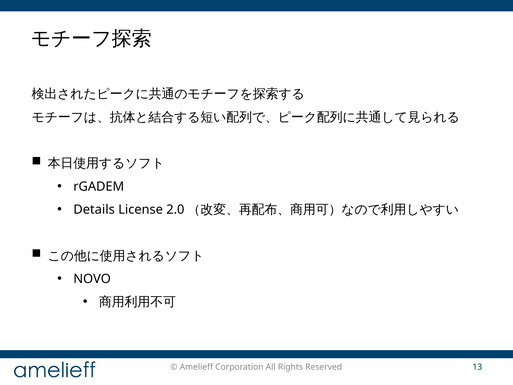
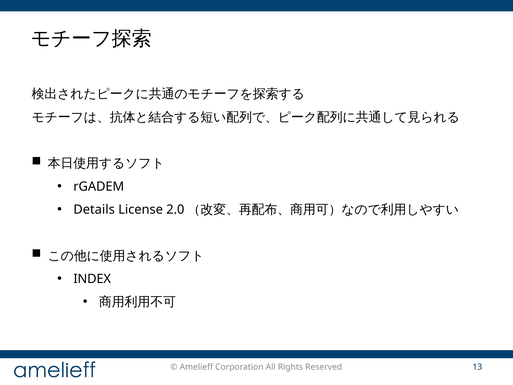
NOVO: NOVO -> INDEX
